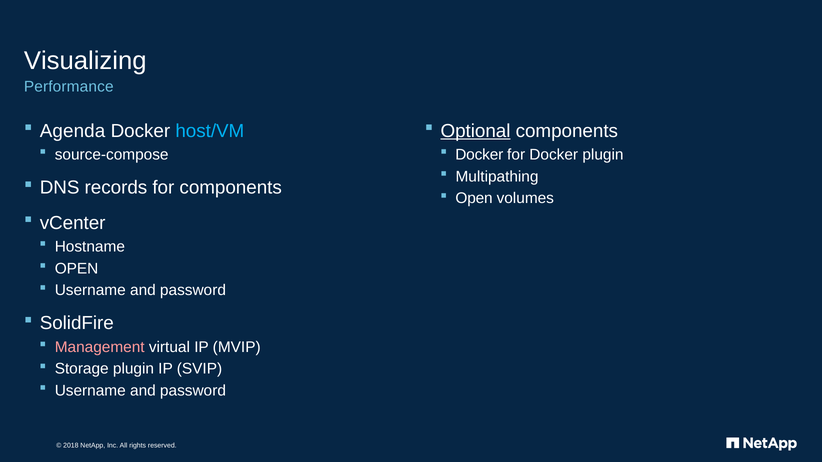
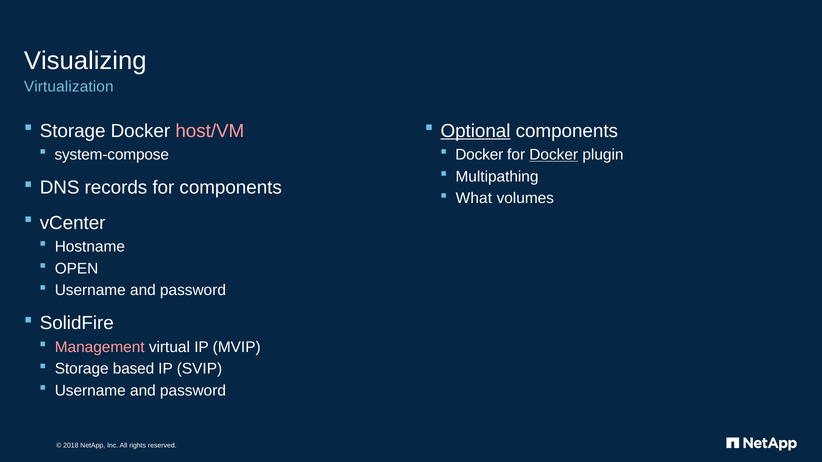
Performance: Performance -> Virtualization
Agenda at (73, 131): Agenda -> Storage
host/VM colour: light blue -> pink
source-compose: source-compose -> system-compose
Docker at (554, 155) underline: none -> present
Open at (474, 198): Open -> What
Storage plugin: plugin -> based
